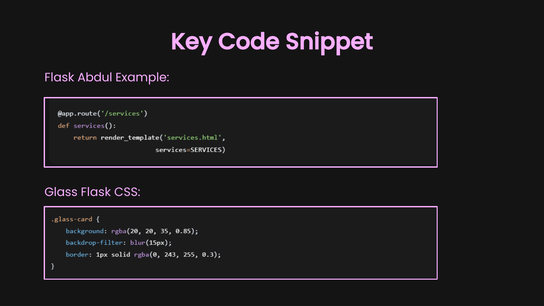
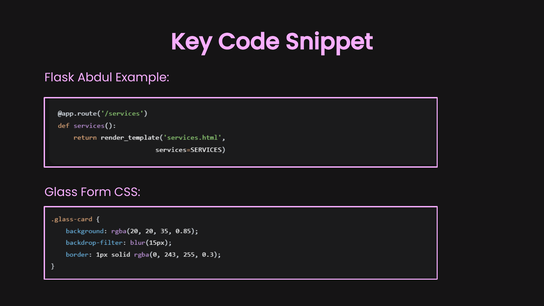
Glass Flask: Flask -> Form
